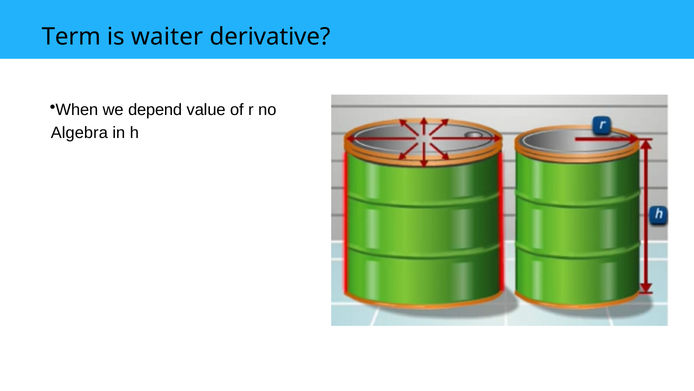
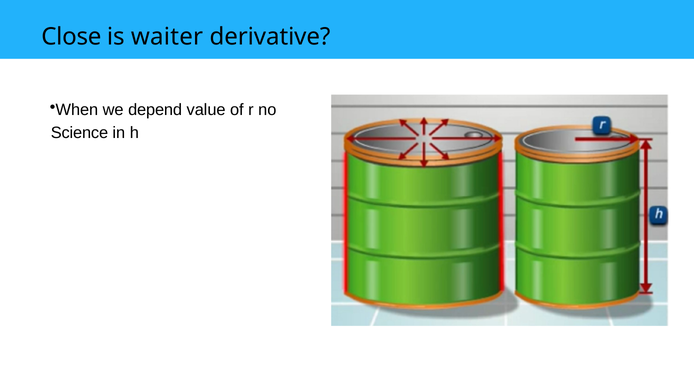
Term: Term -> Close
Algebra: Algebra -> Science
